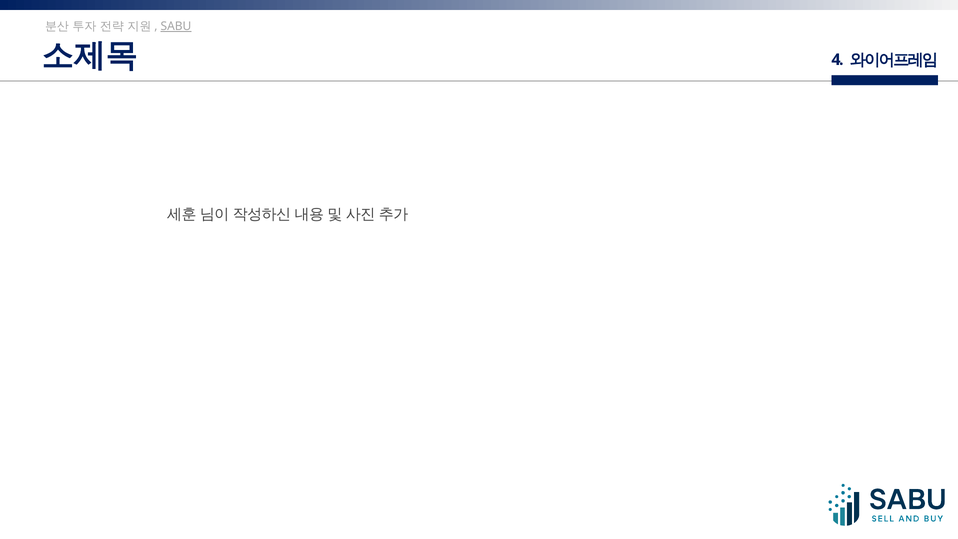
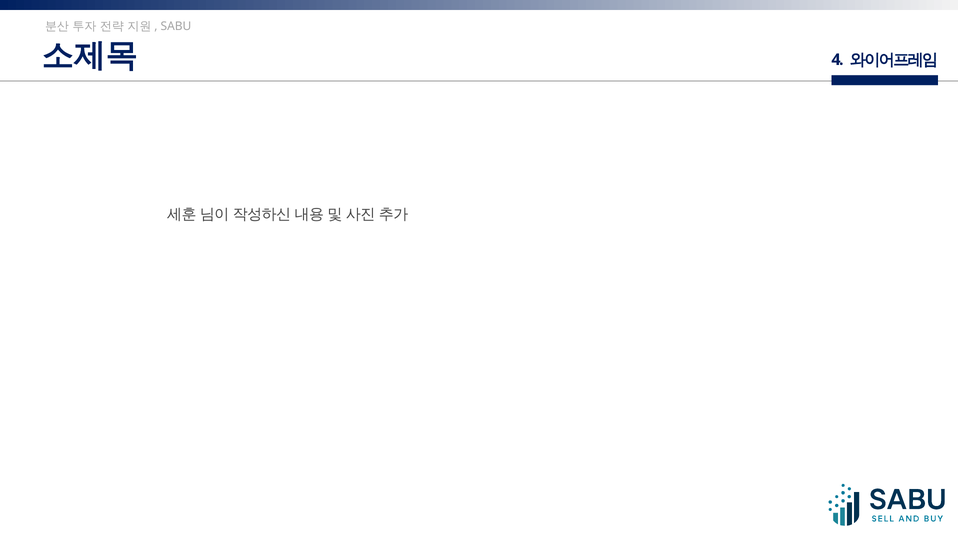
SABU underline: present -> none
